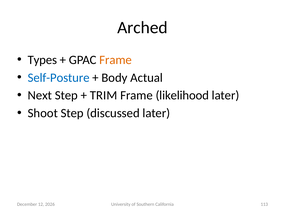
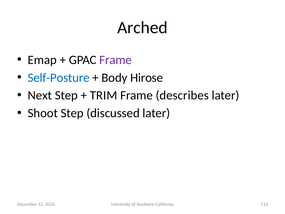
Types: Types -> Emap
Frame at (116, 60) colour: orange -> purple
Actual: Actual -> Hirose
likelihood: likelihood -> describes
